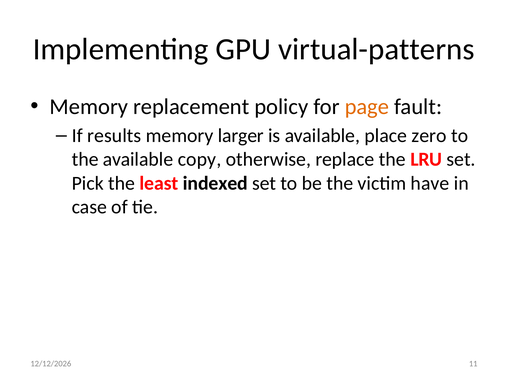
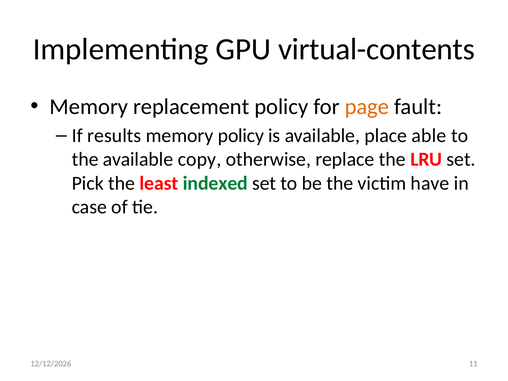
virtual-patterns: virtual-patterns -> virtual-contents
memory larger: larger -> policy
zero: zero -> able
indexed colour: black -> green
